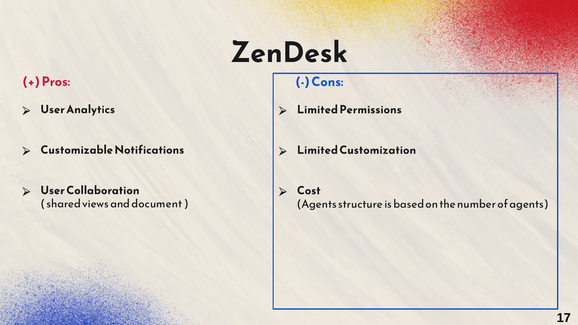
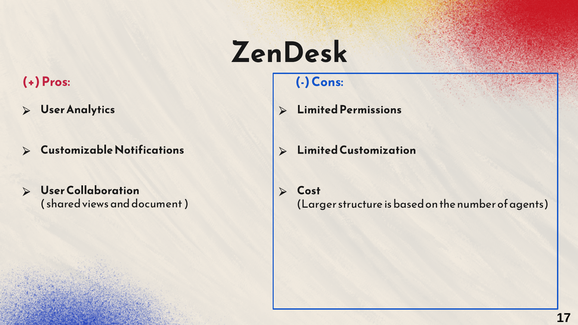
Agents at (317, 204): Agents -> Larger
